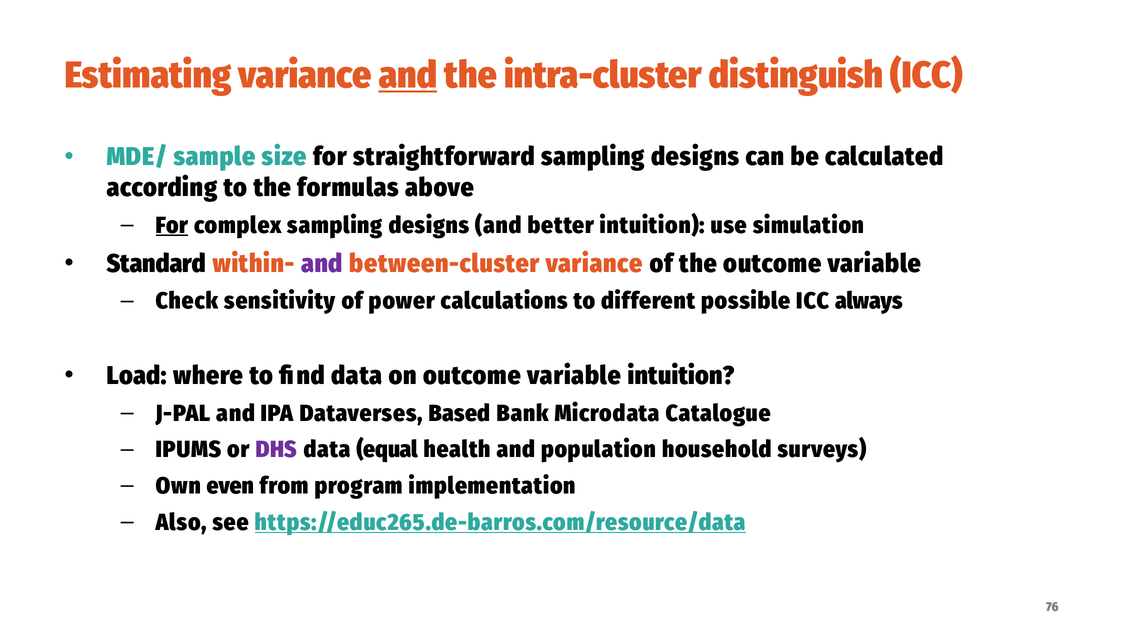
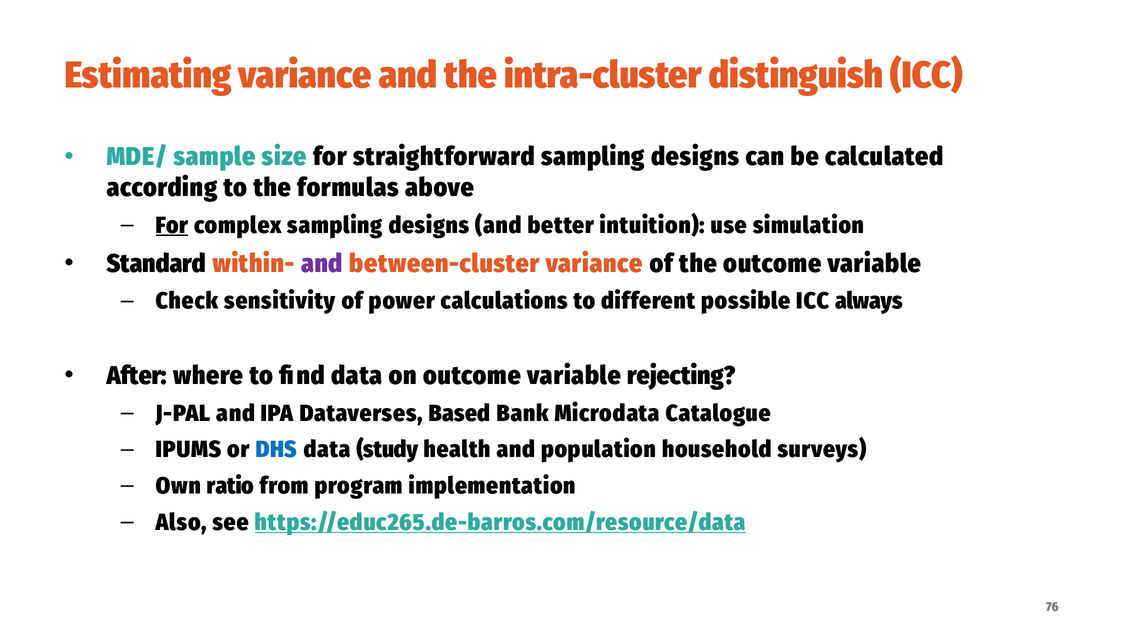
and at (408, 75) underline: present -> none
Load: Load -> After
variable intuition: intuition -> rejecting
DHS colour: purple -> blue
equal: equal -> study
even: even -> ratio
